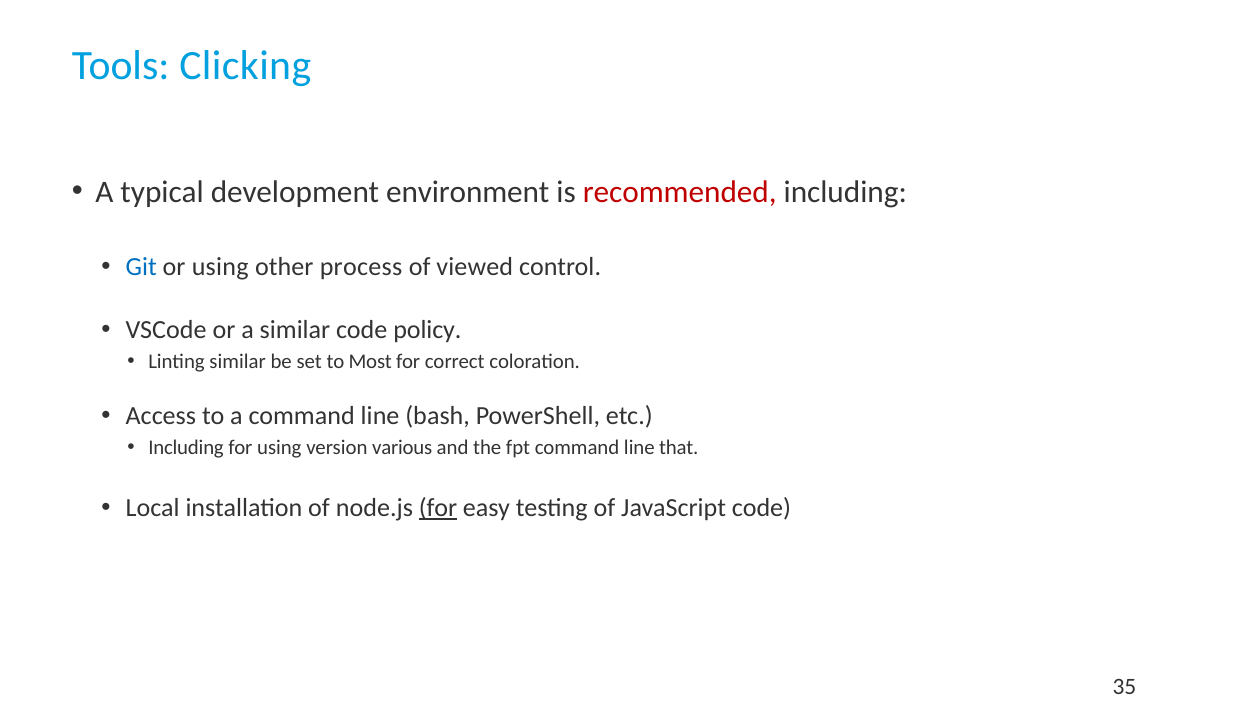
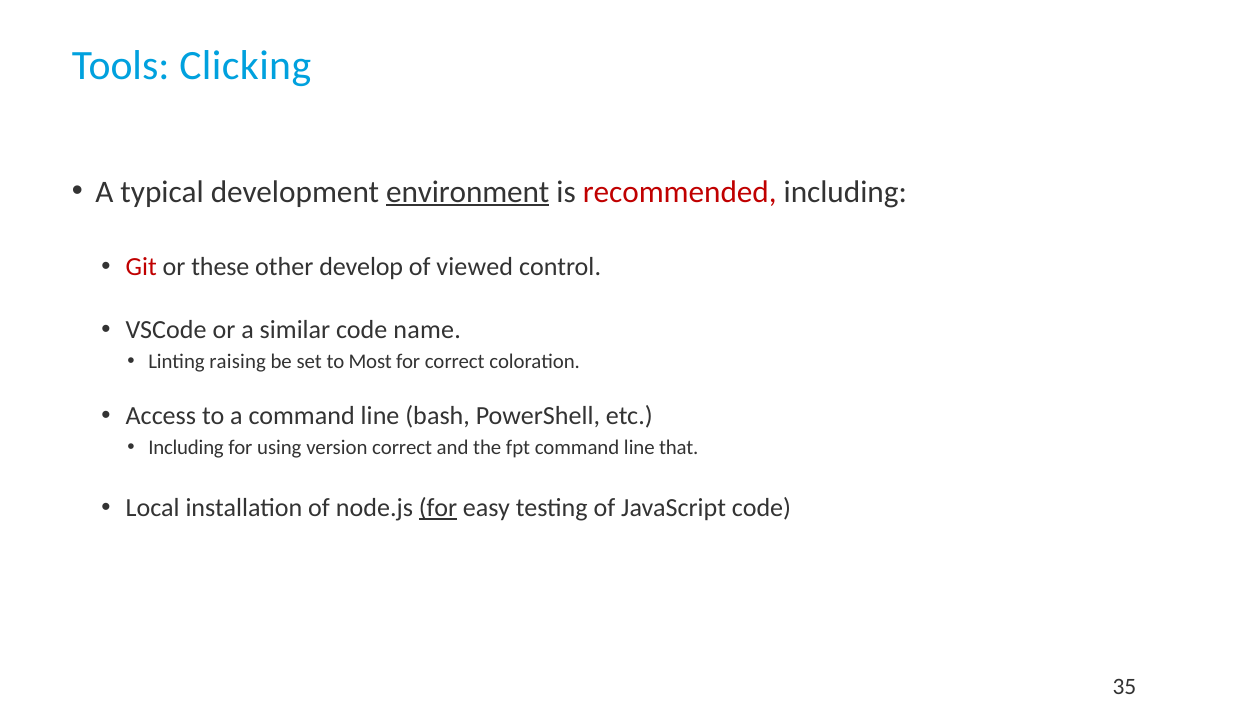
environment underline: none -> present
Git colour: blue -> red
or using: using -> these
process: process -> develop
policy: policy -> name
Linting similar: similar -> raising
version various: various -> correct
